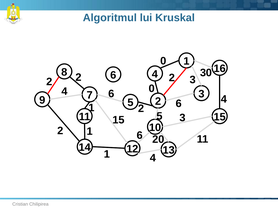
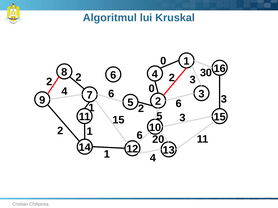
4 at (224, 99): 4 -> 3
